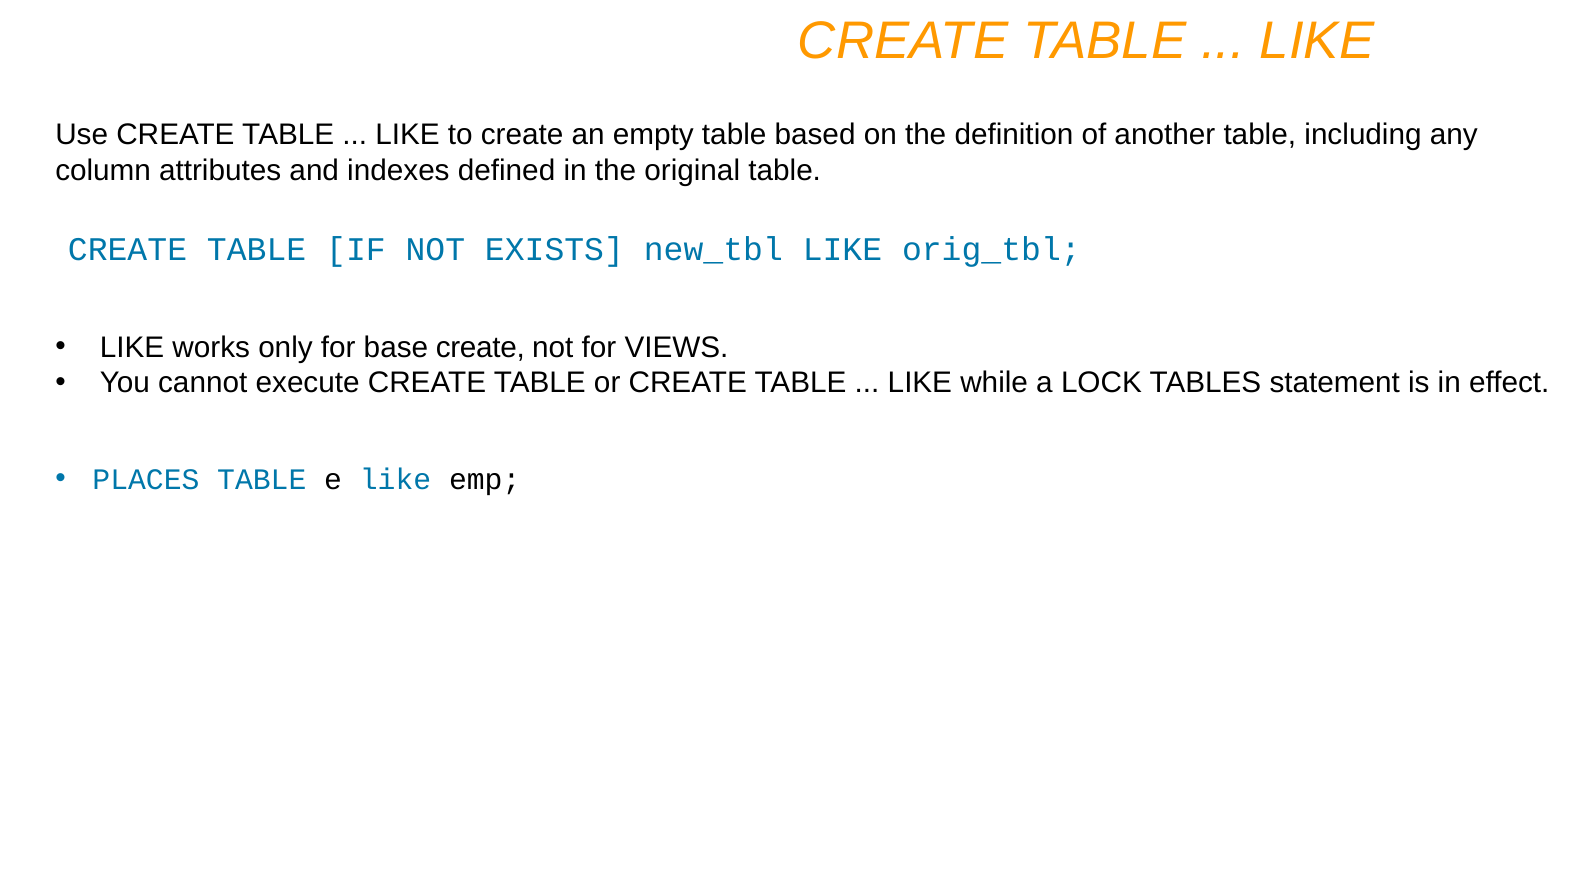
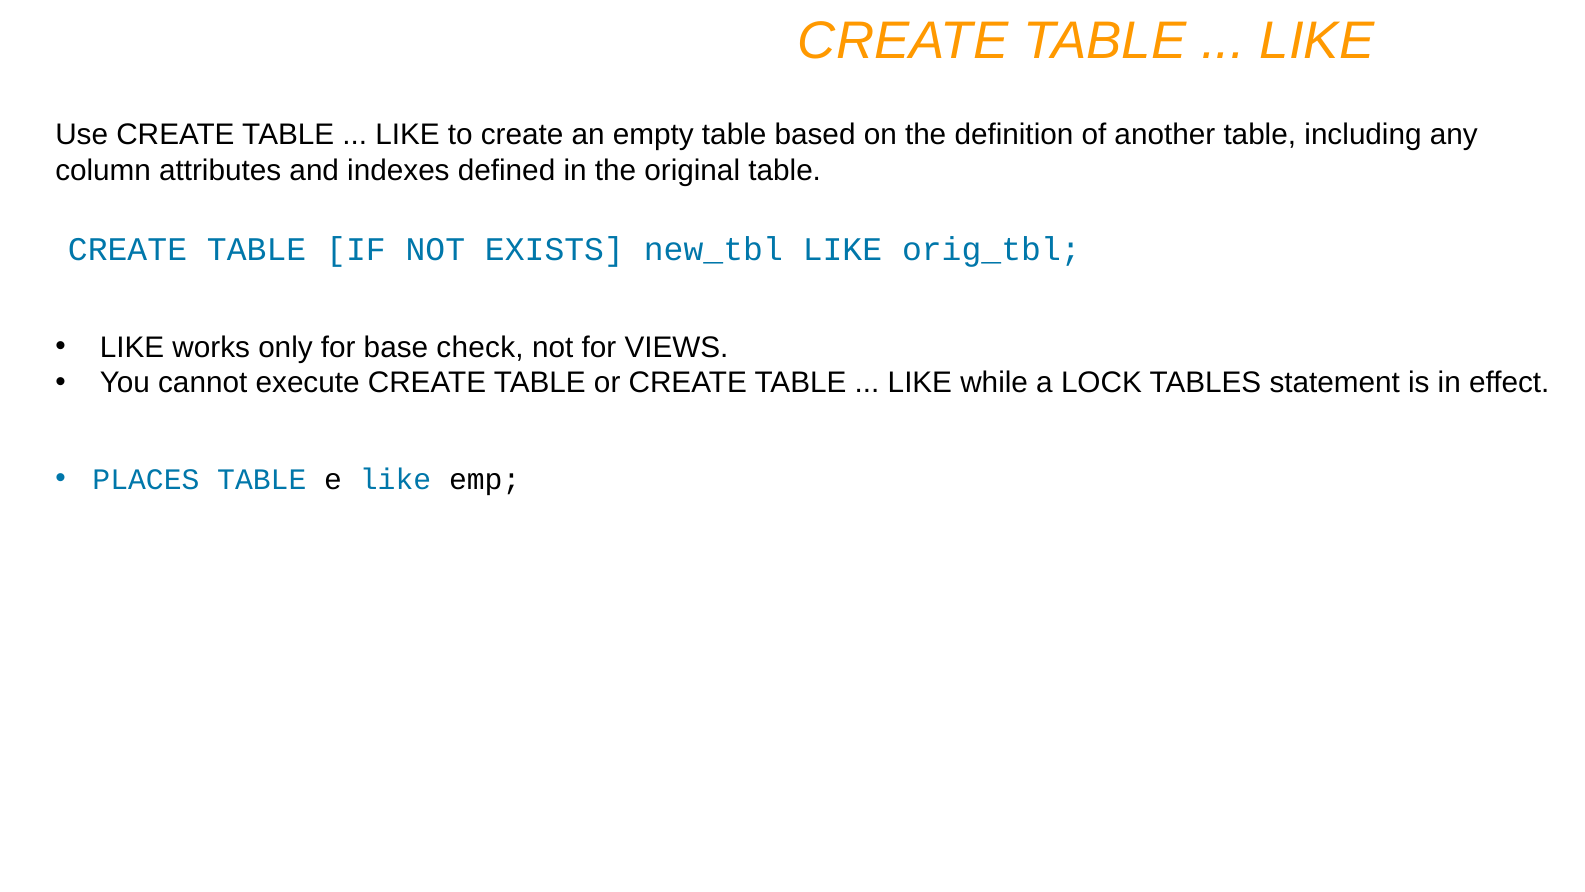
base create: create -> check
